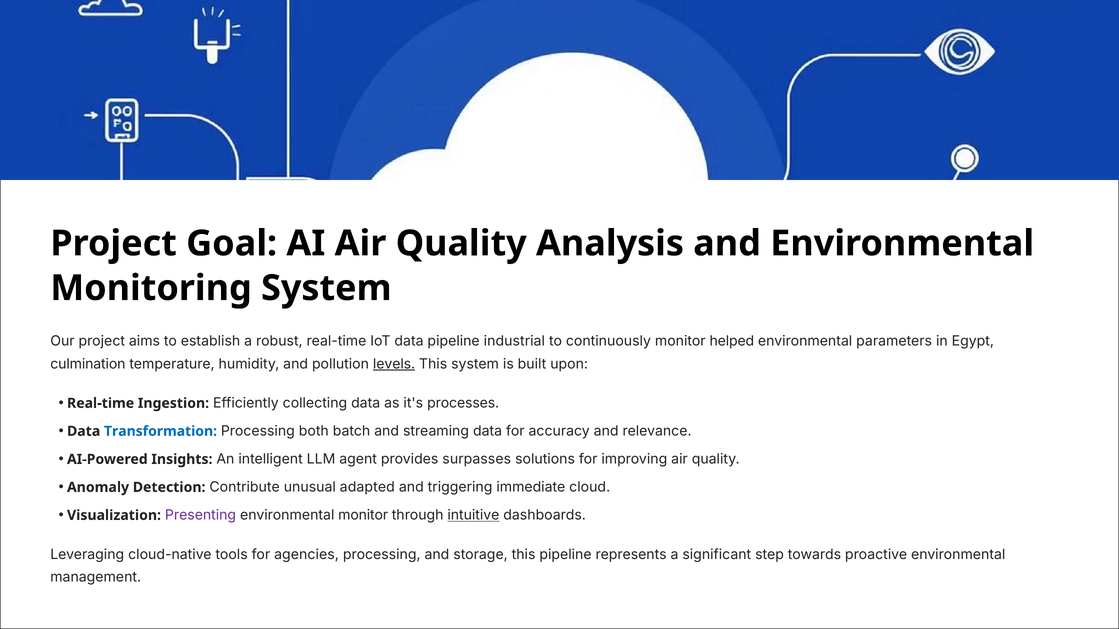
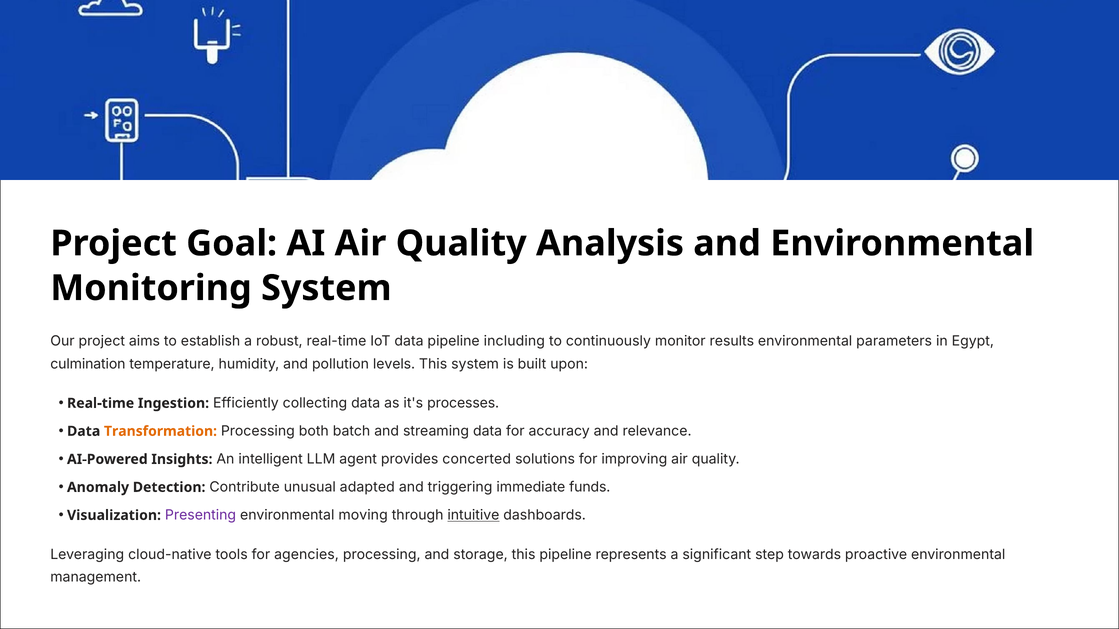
industrial: industrial -> including
helped: helped -> results
levels underline: present -> none
Transformation colour: blue -> orange
surpasses: surpasses -> concerted
cloud: cloud -> funds
environmental monitor: monitor -> moving
